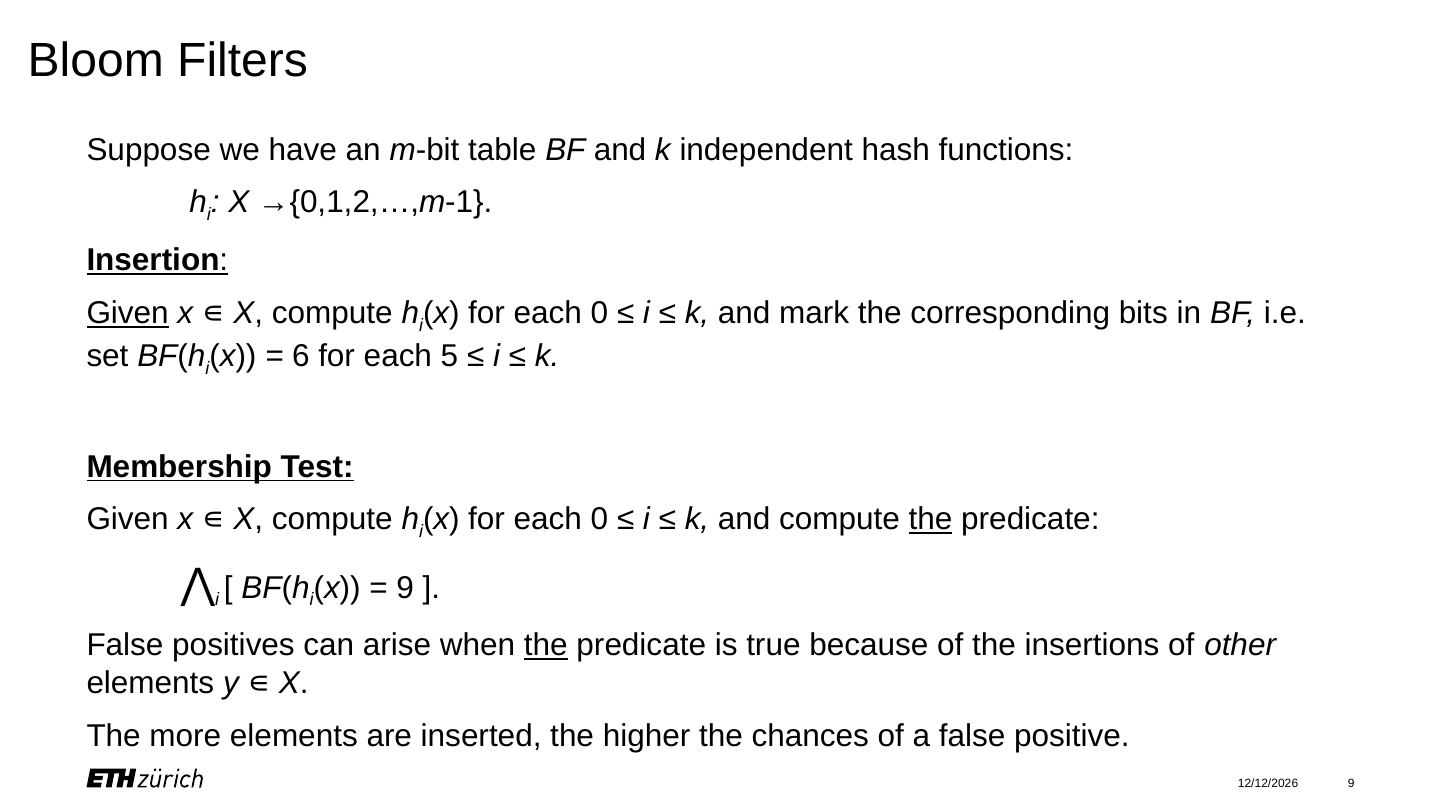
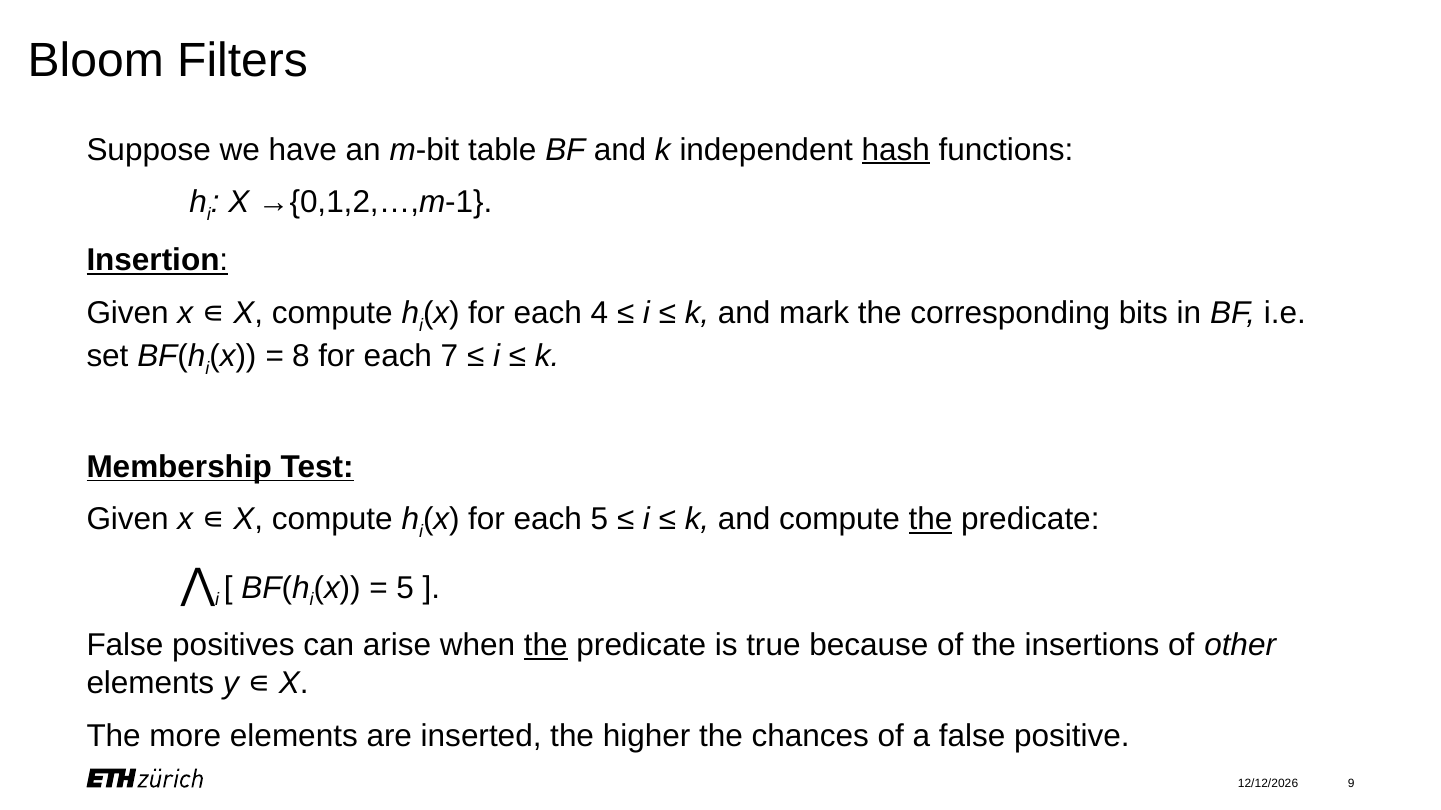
hash underline: none -> present
Given at (128, 313) underline: present -> none
0 at (599, 313): 0 -> 4
6: 6 -> 8
5: 5 -> 7
0 at (599, 520): 0 -> 5
9 at (405, 588): 9 -> 5
